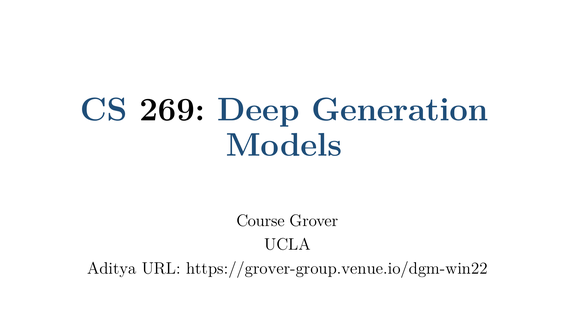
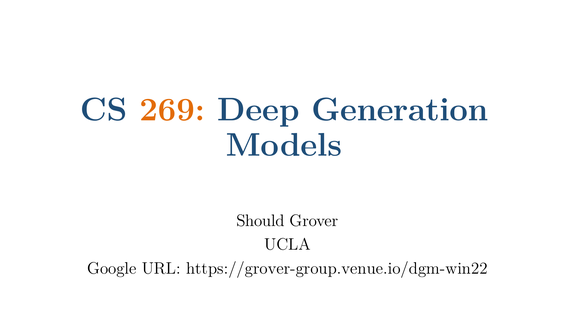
269 colour: black -> orange
Course: Course -> Should
Aditya: Aditya -> Google
